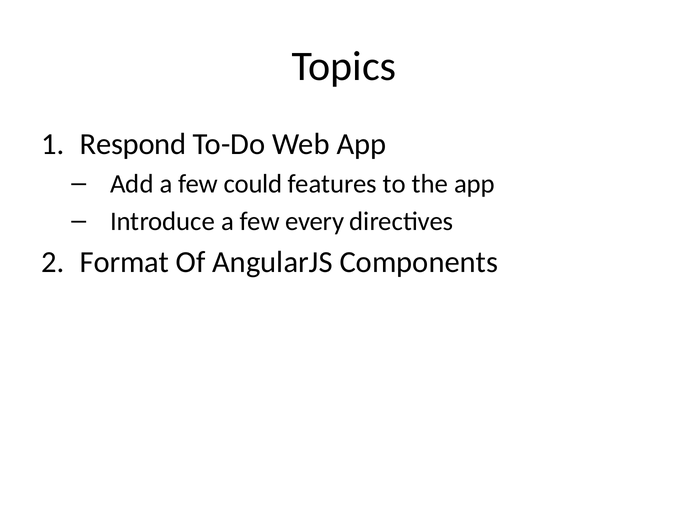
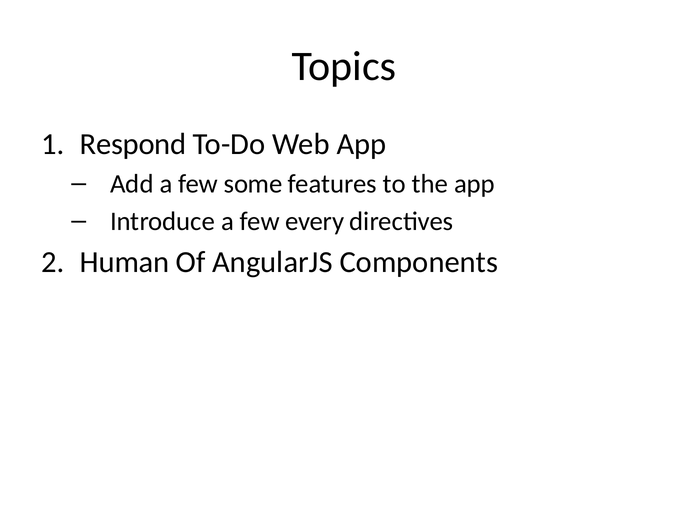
could: could -> some
Format: Format -> Human
